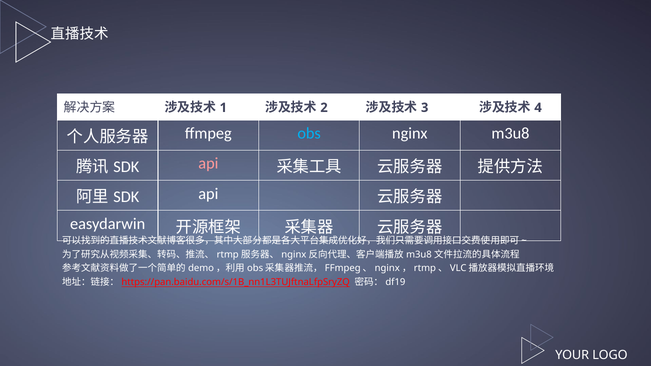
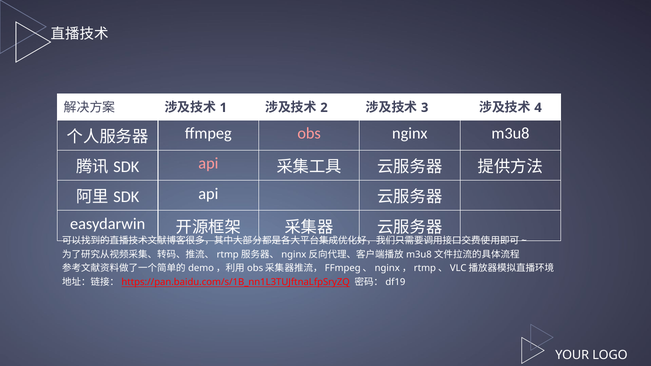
obs colour: light blue -> pink
